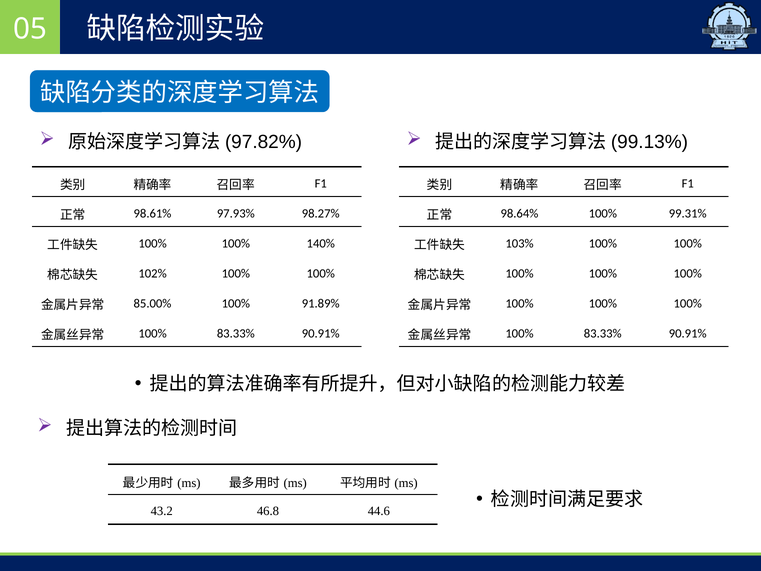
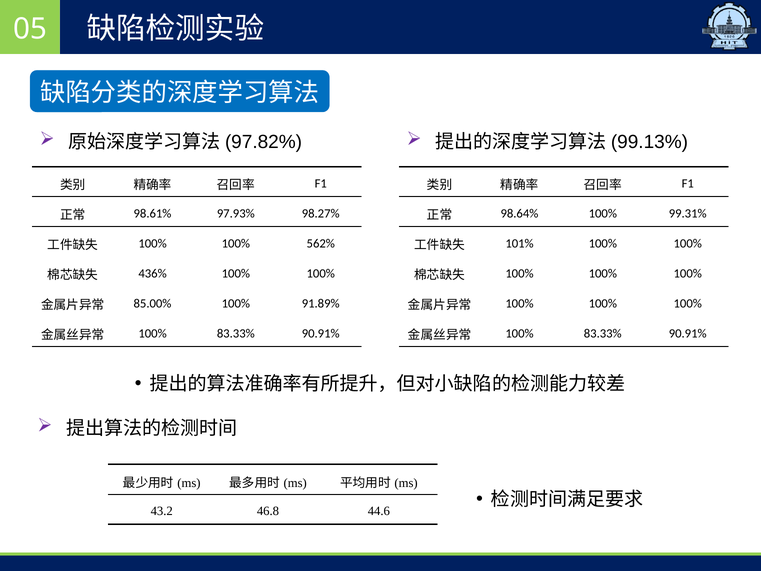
140%: 140% -> 562%
103%: 103% -> 101%
102%: 102% -> 436%
